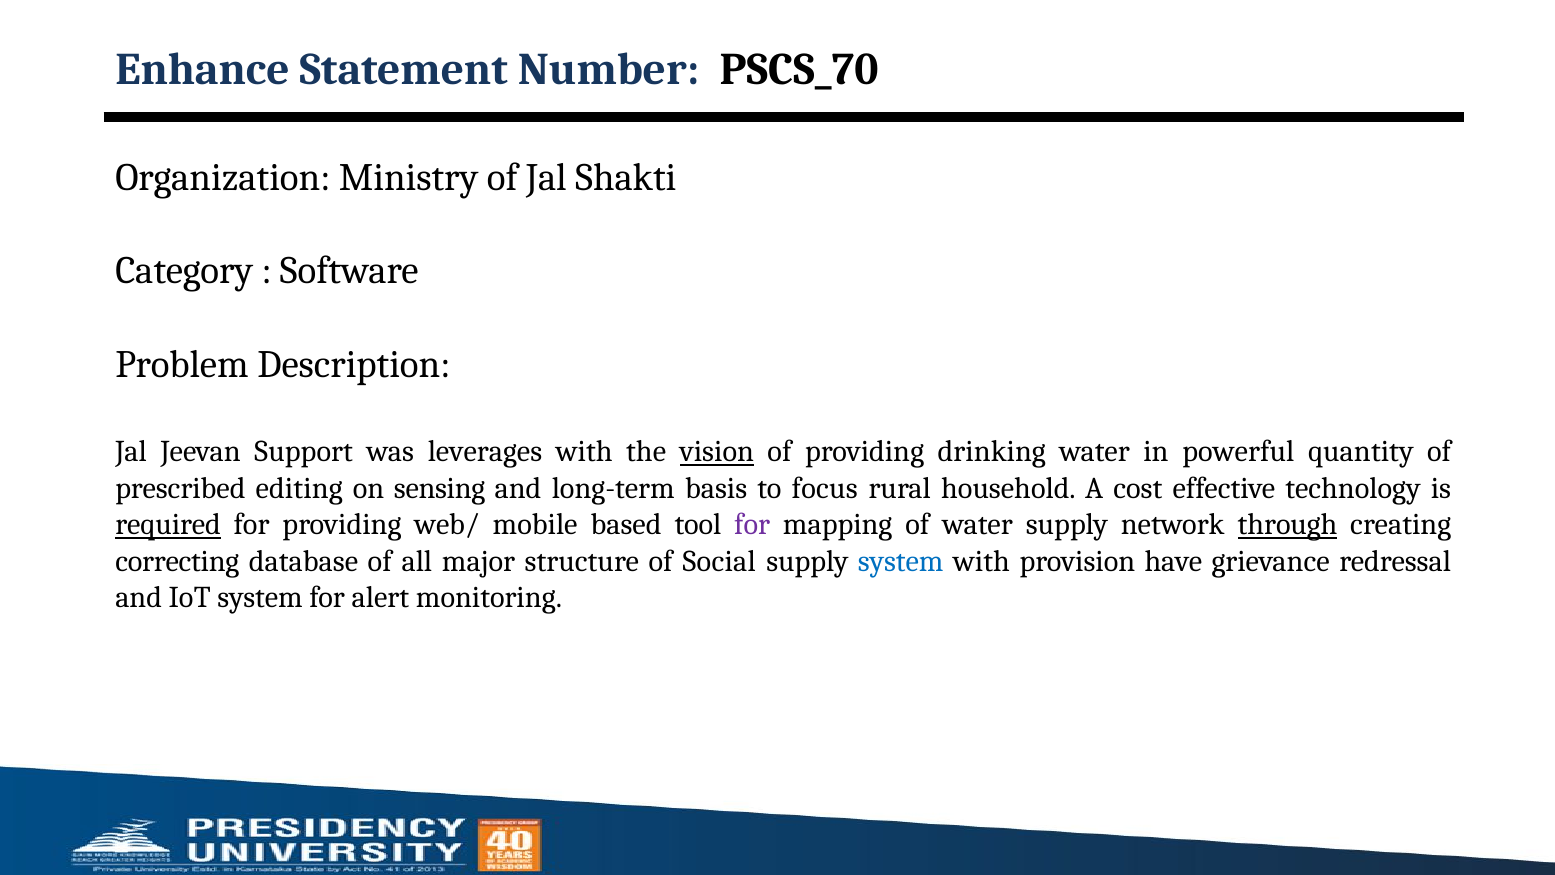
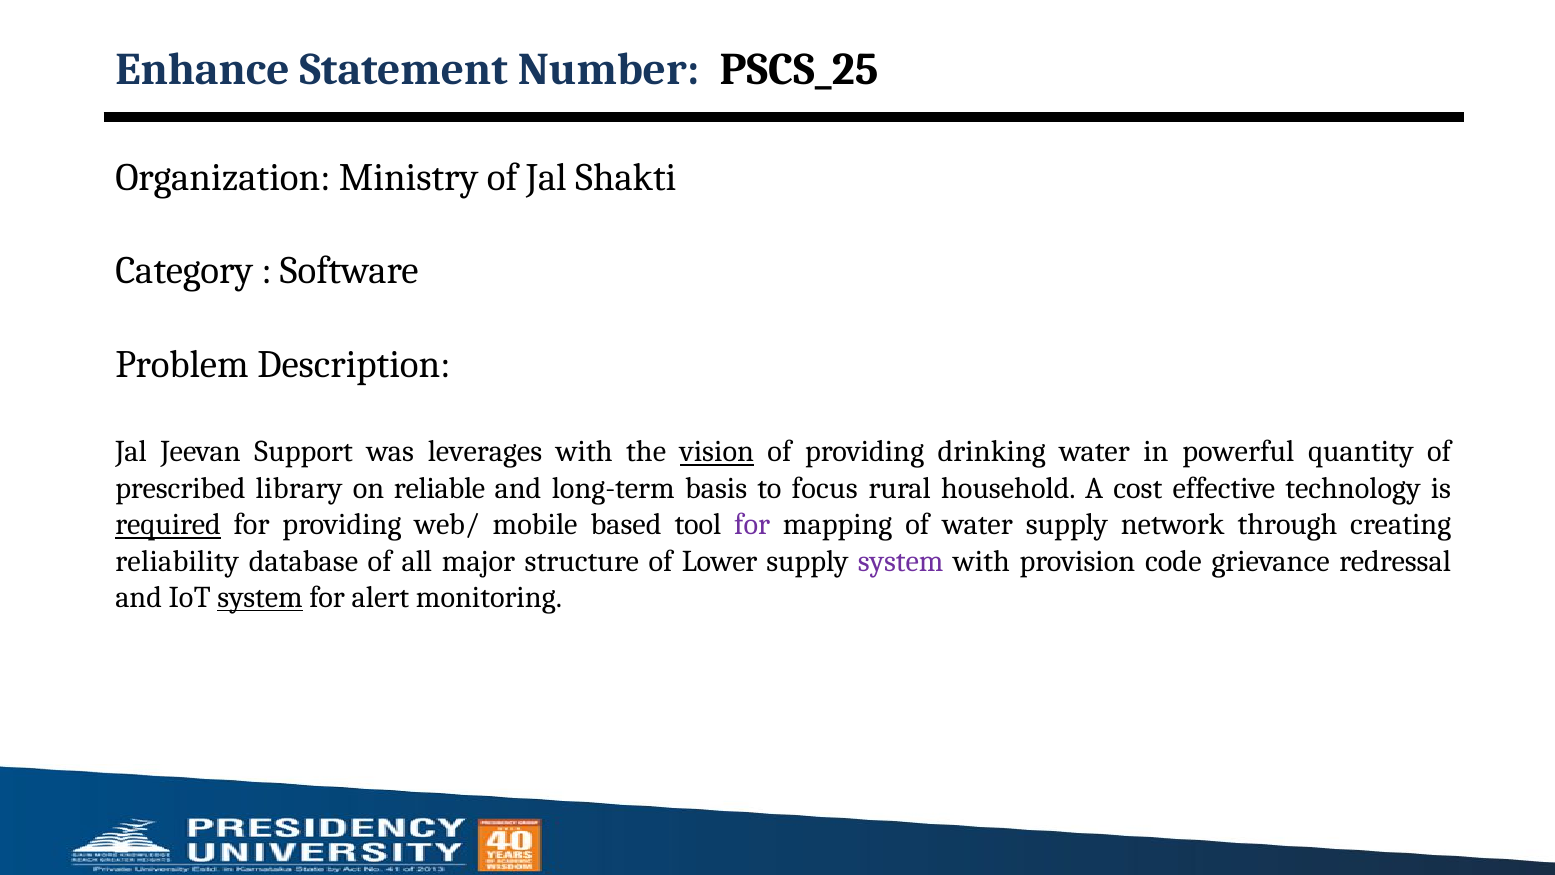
PSCS_70: PSCS_70 -> PSCS_25
editing: editing -> library
sensing: sensing -> reliable
through underline: present -> none
correcting: correcting -> reliability
Social: Social -> Lower
system at (901, 561) colour: blue -> purple
have: have -> code
system at (260, 597) underline: none -> present
